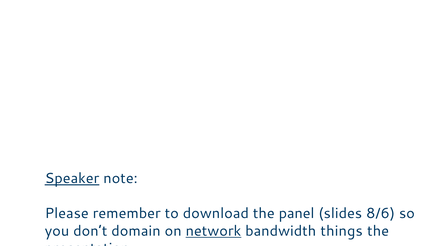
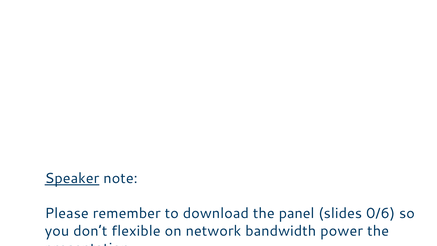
8/6: 8/6 -> 0/6
domain: domain -> flexible
network underline: present -> none
things: things -> power
